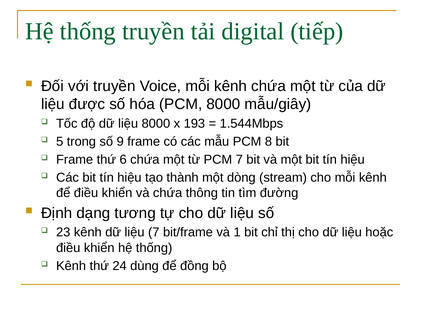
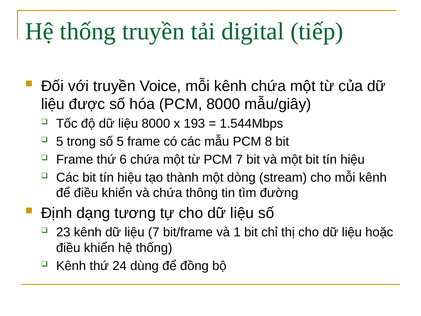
số 9: 9 -> 5
